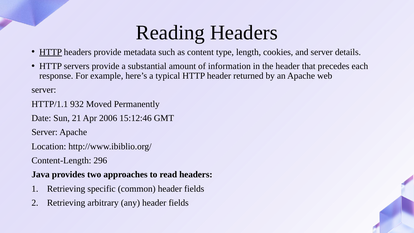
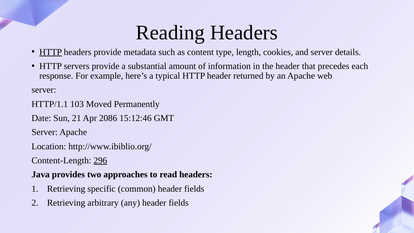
932: 932 -> 103
2006: 2006 -> 2086
296 underline: none -> present
